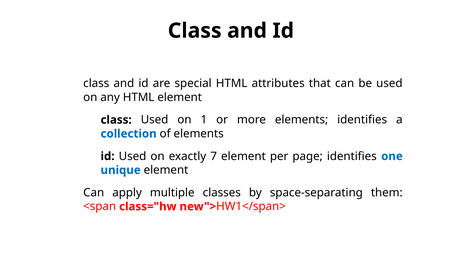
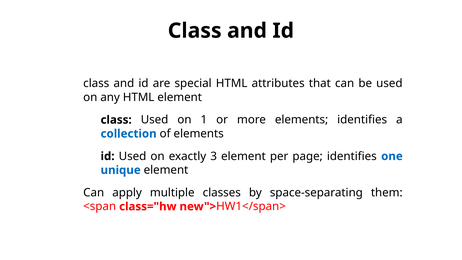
7: 7 -> 3
